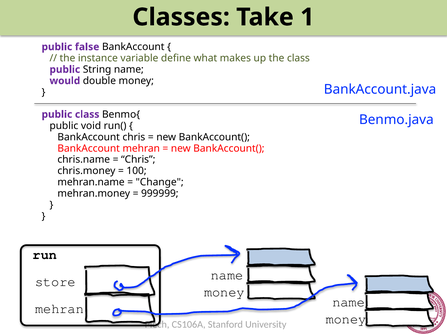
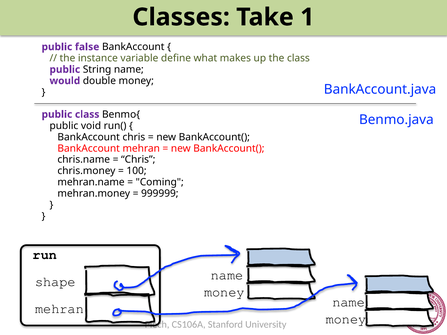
Change: Change -> Coming
store: store -> shape
